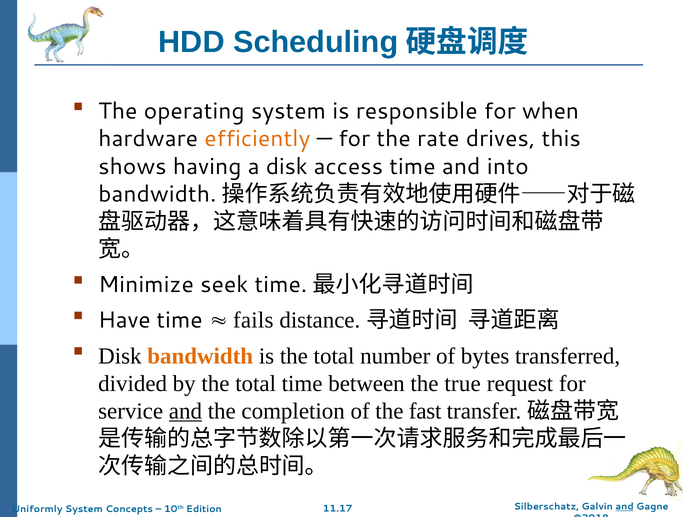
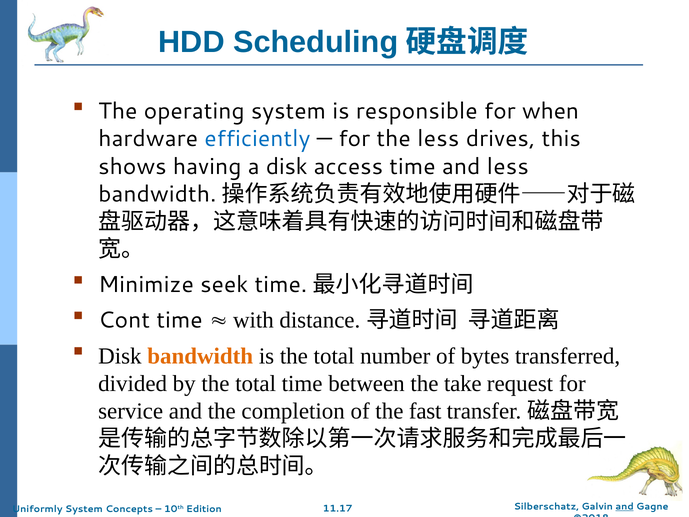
efficiently colour: orange -> blue
the rate: rate -> less
and into: into -> less
Have: Have -> Cont
fails: fails -> with
true: true -> take
and at (185, 411) underline: present -> none
